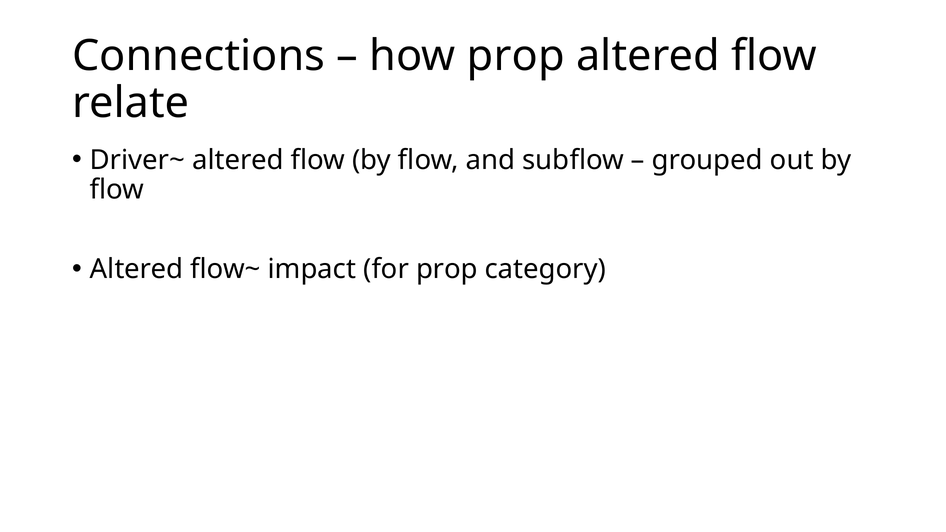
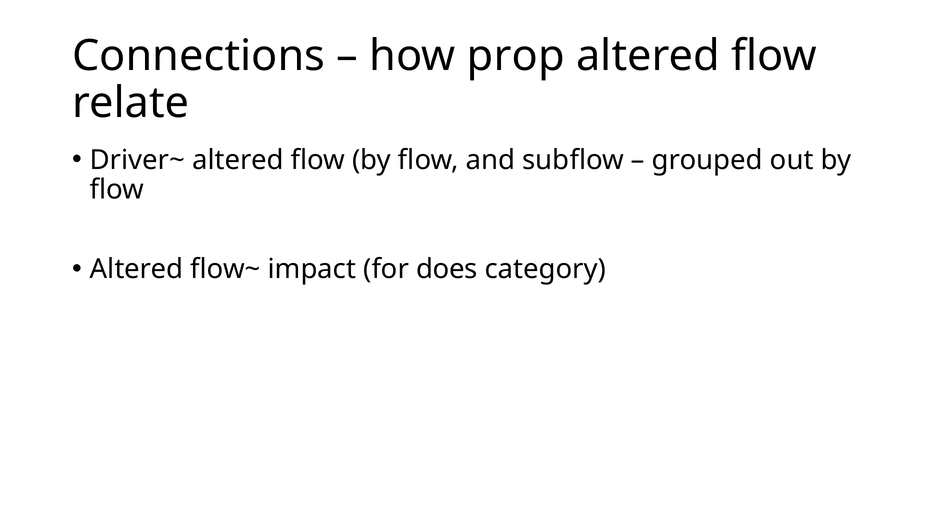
for prop: prop -> does
